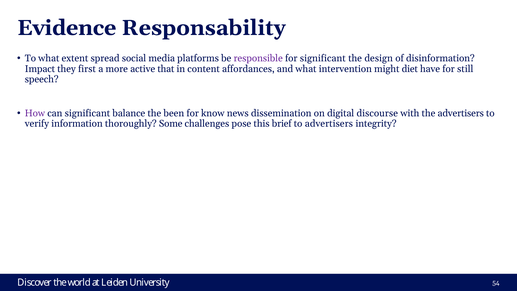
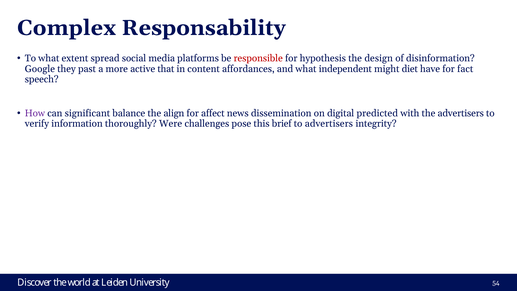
Evidence: Evidence -> Complex
responsible colour: purple -> red
for significant: significant -> hypothesis
Impact: Impact -> Google
first: first -> past
intervention: intervention -> independent
still: still -> fact
been: been -> align
know: know -> affect
discourse: discourse -> predicted
Some: Some -> Were
